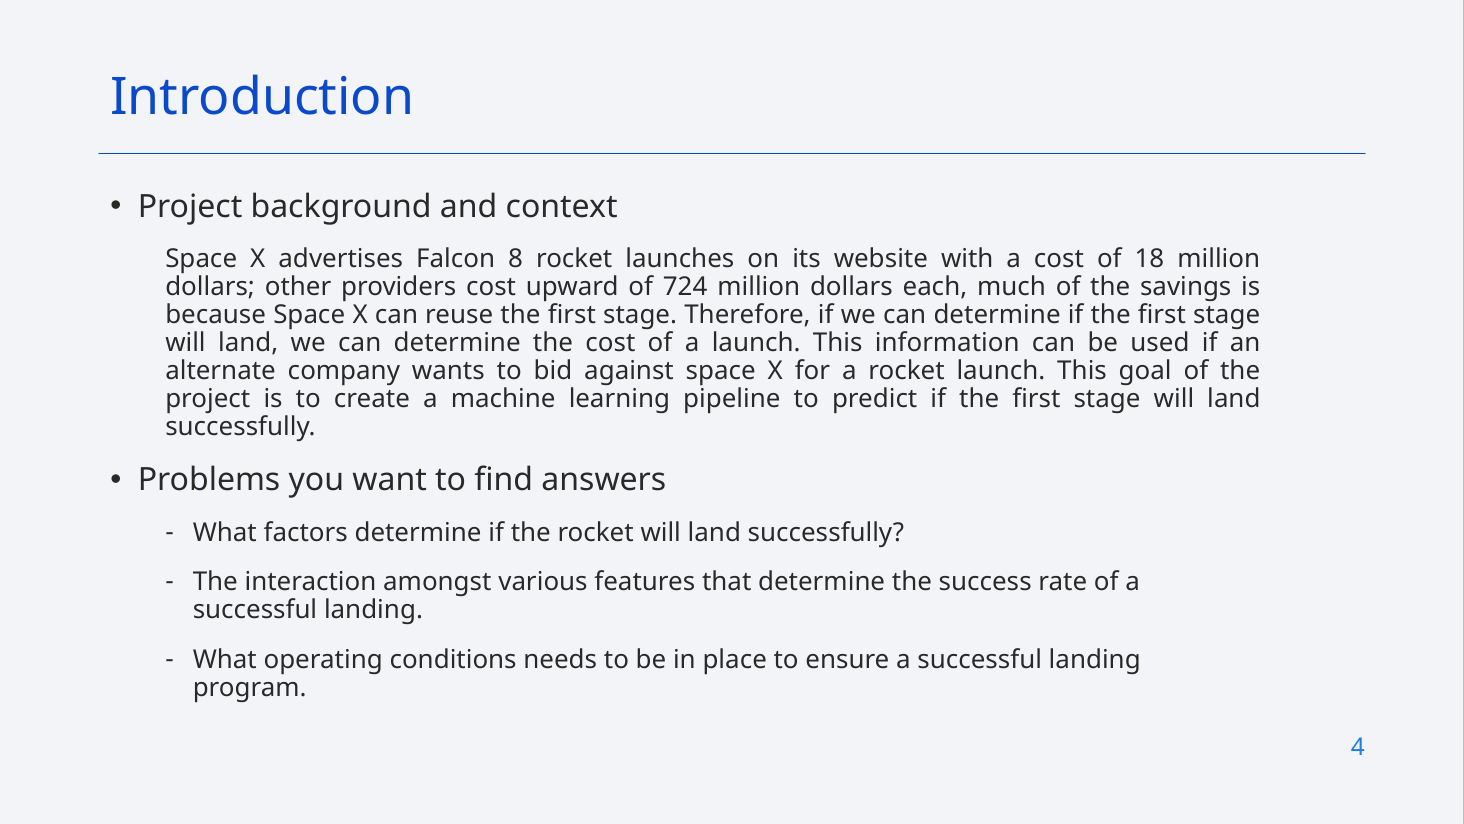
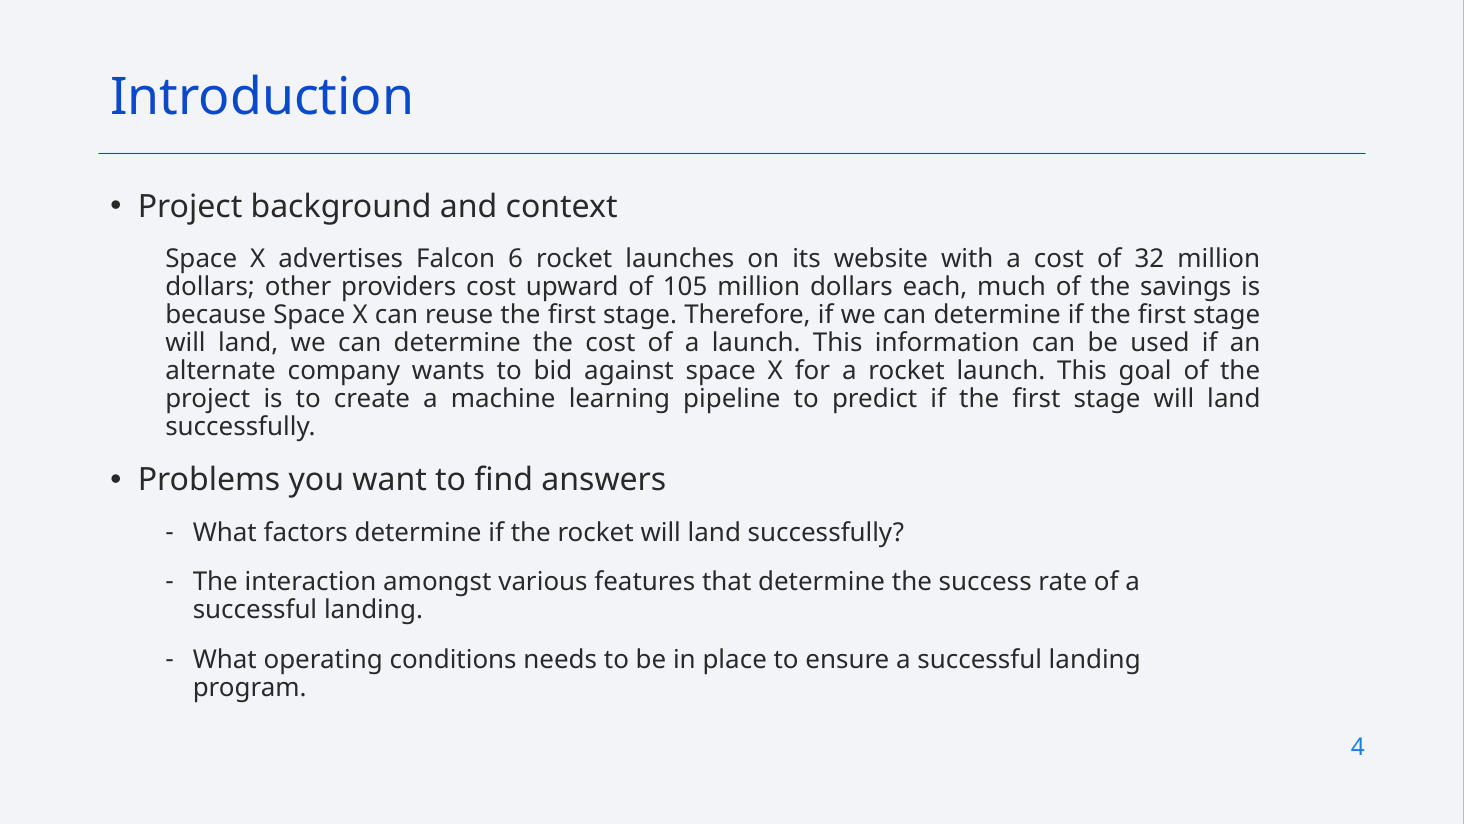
8: 8 -> 6
18: 18 -> 32
724: 724 -> 105
